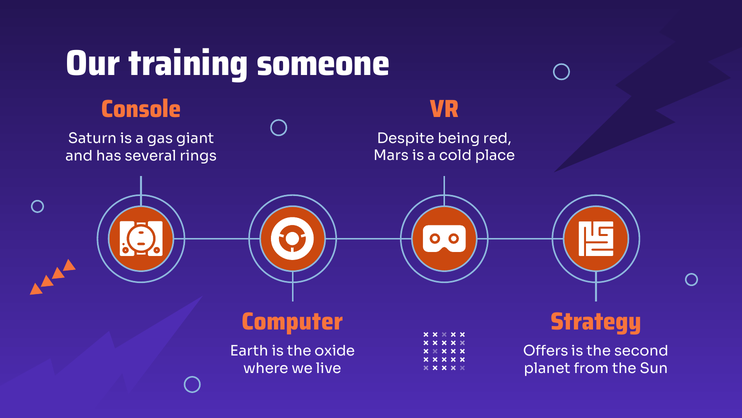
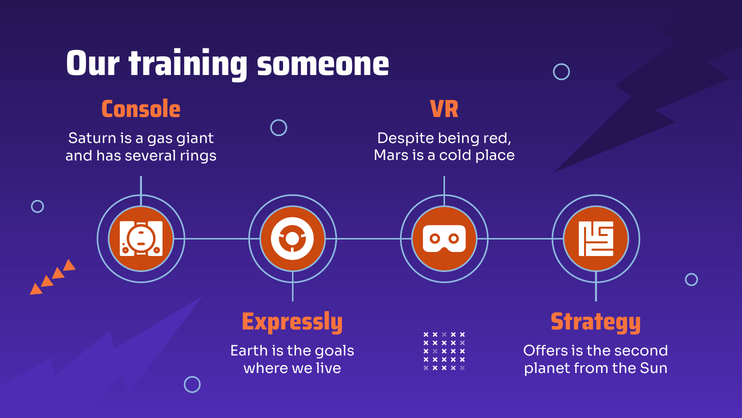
Computer: Computer -> Expressly
oxide: oxide -> goals
